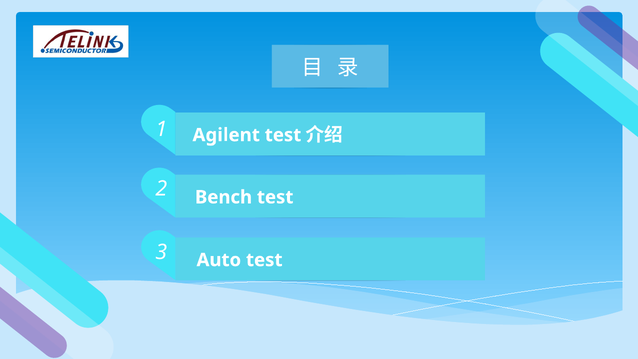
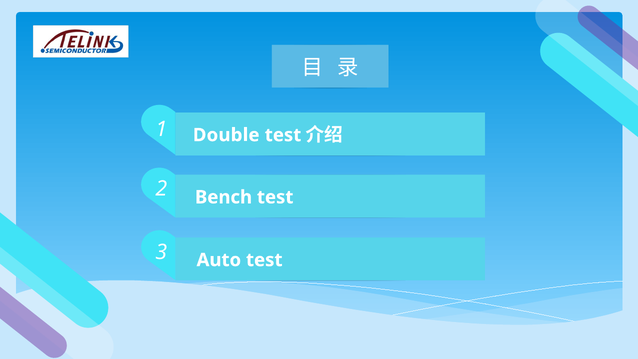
Agilent: Agilent -> Double
